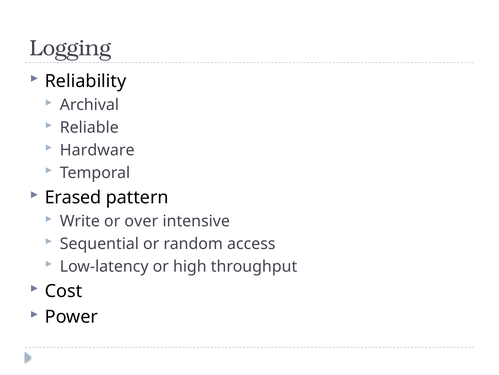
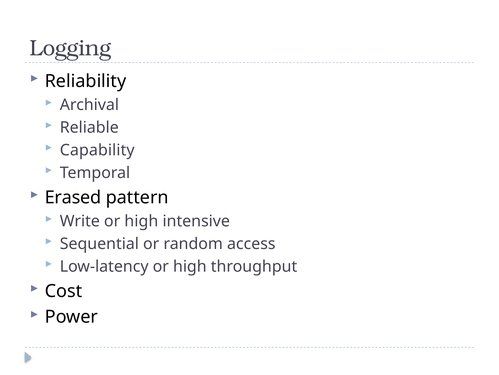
Hardware: Hardware -> Capability
Write or over: over -> high
